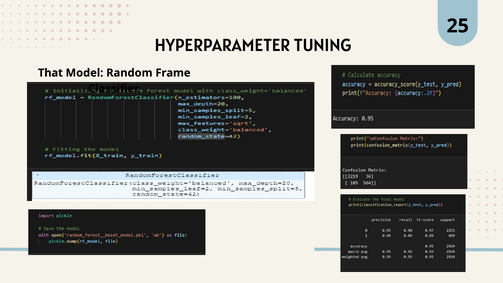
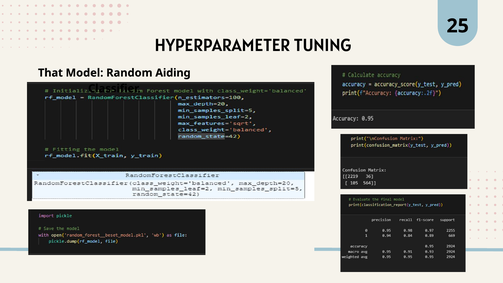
Frame: Frame -> Aiding
